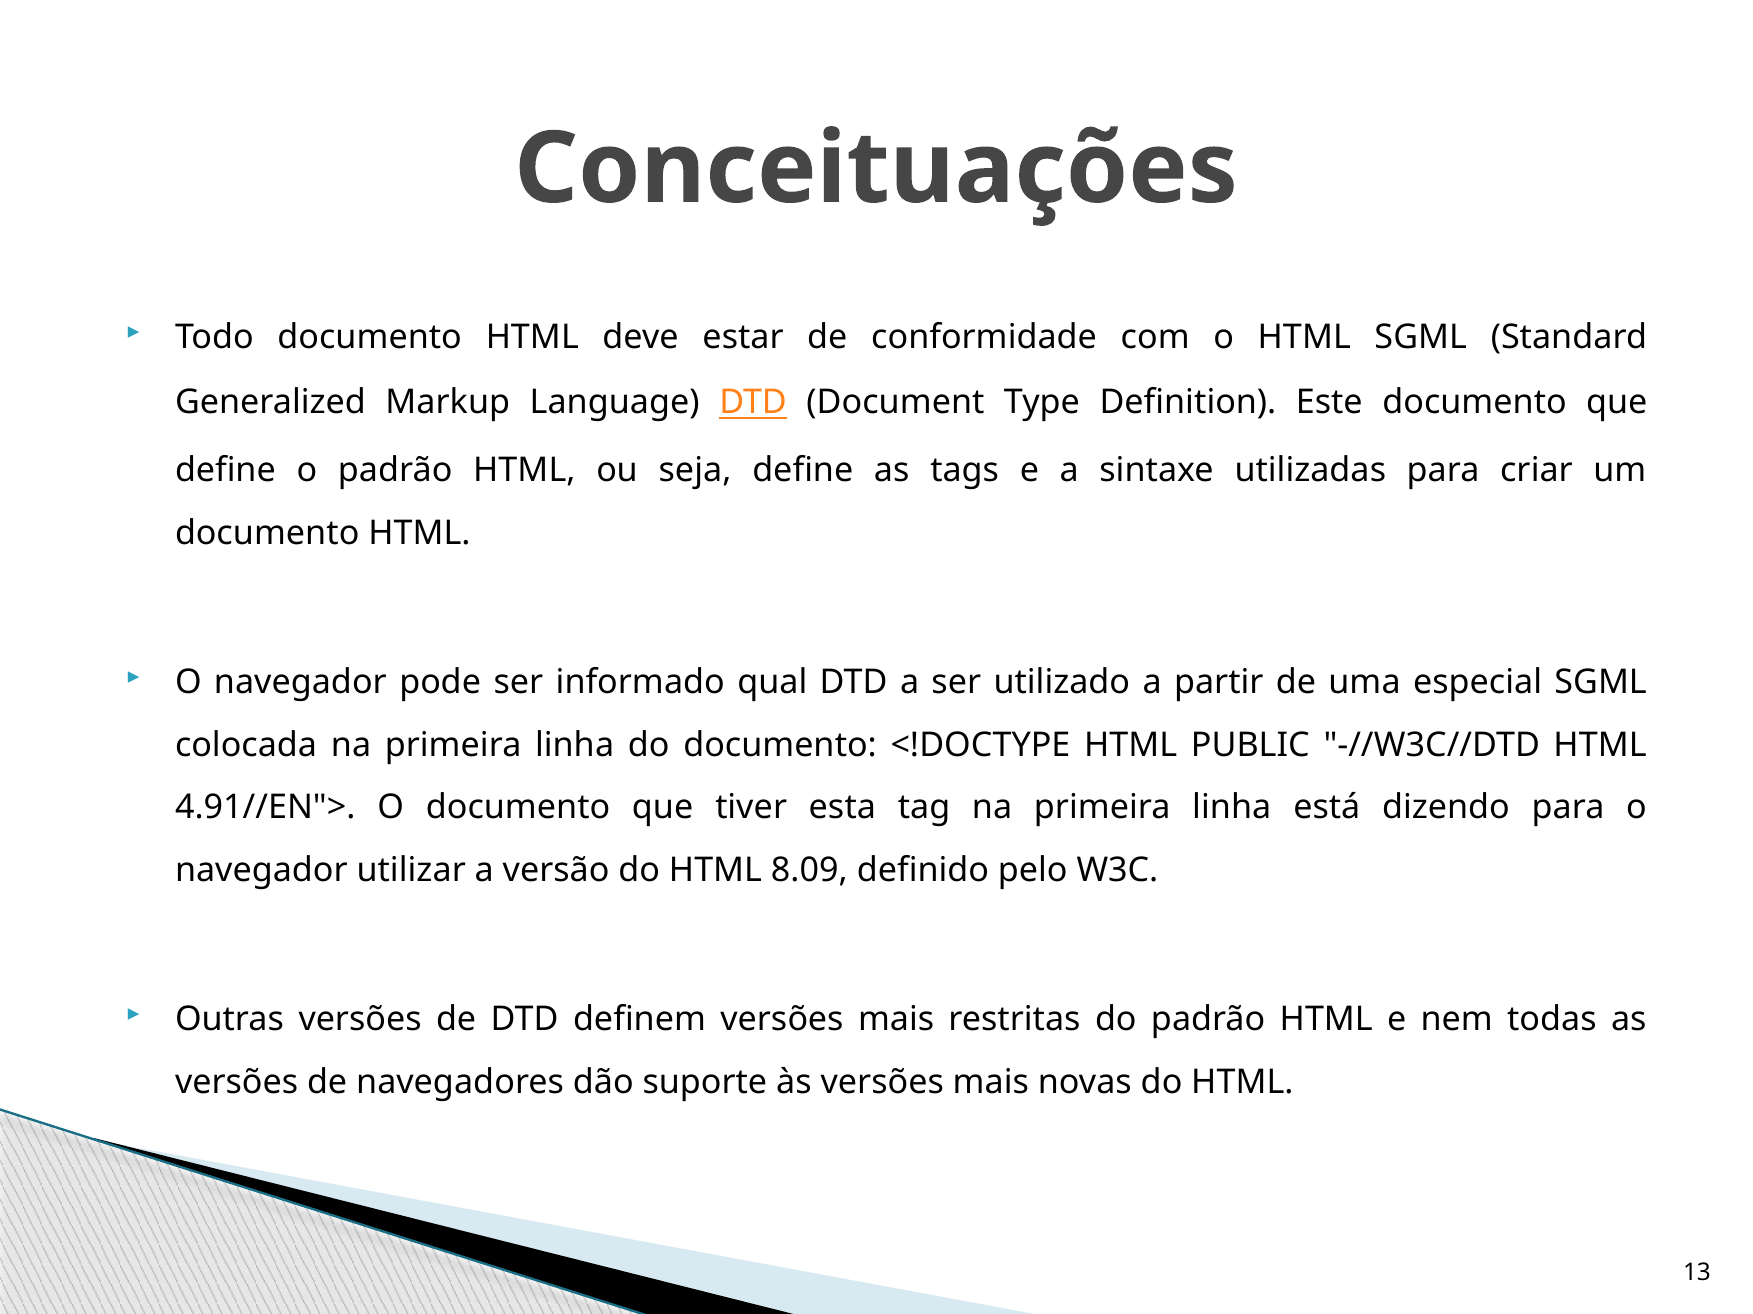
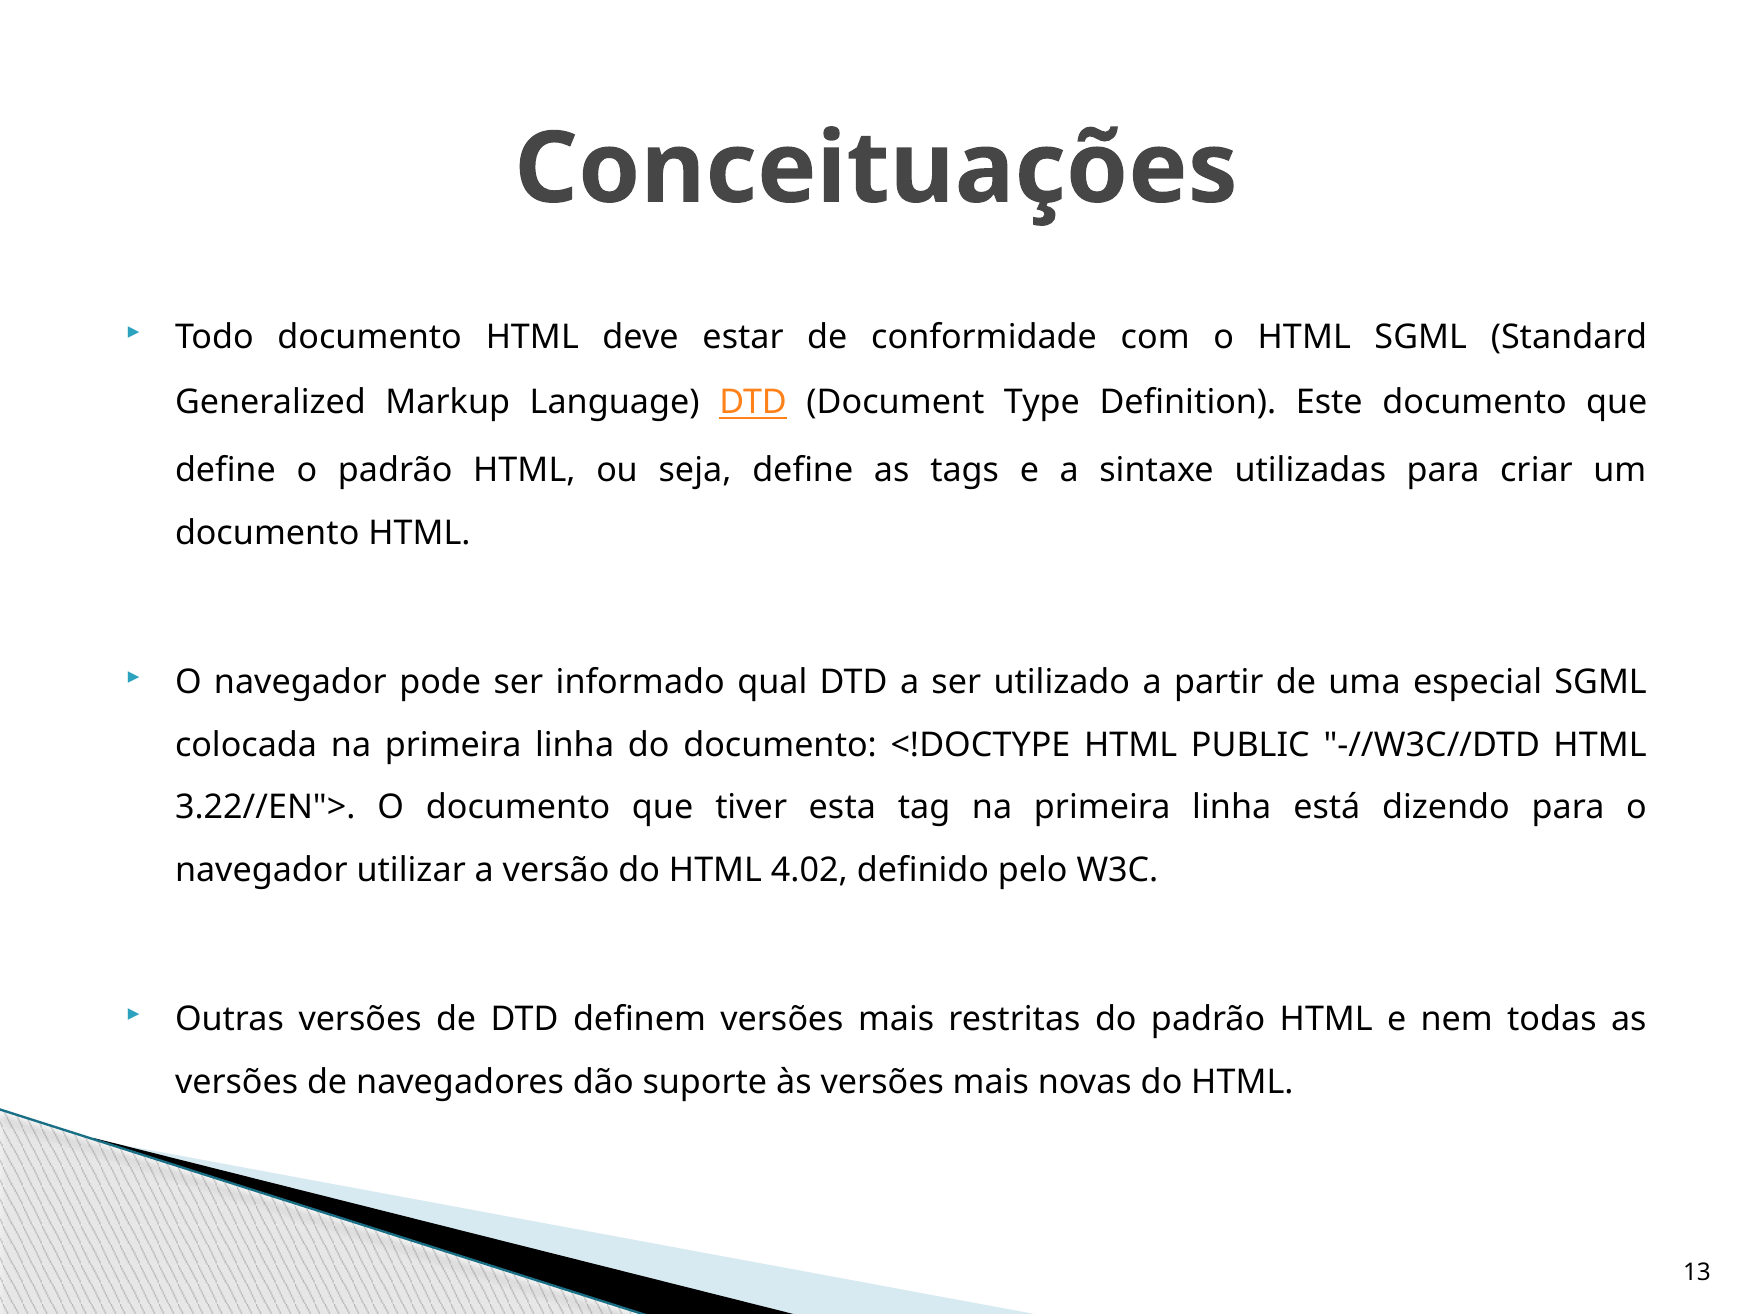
4.91//EN">: 4.91//EN"> -> 3.22//EN">
8.09: 8.09 -> 4.02
